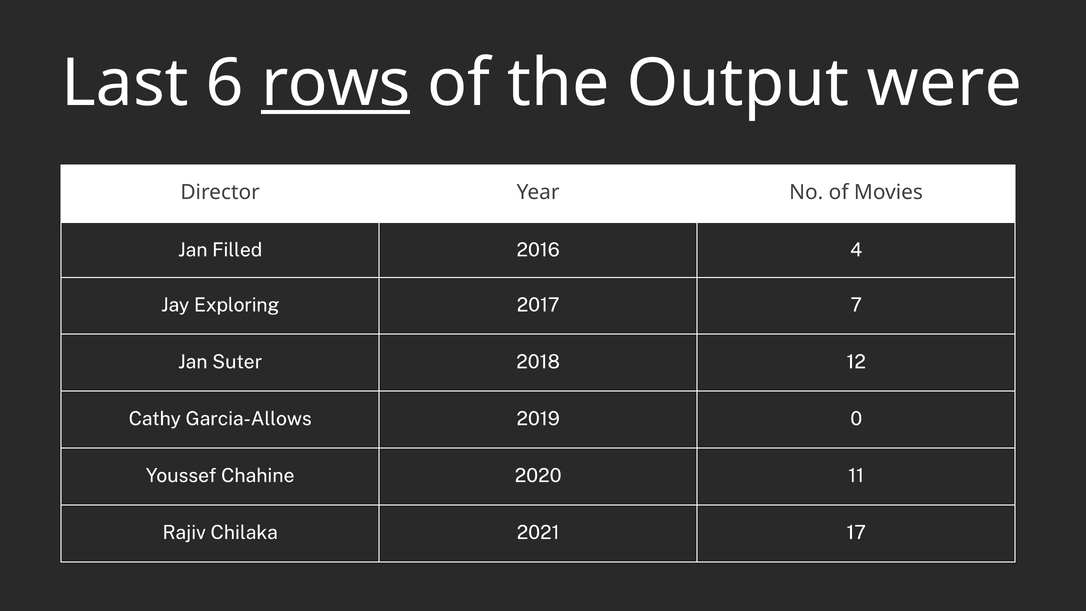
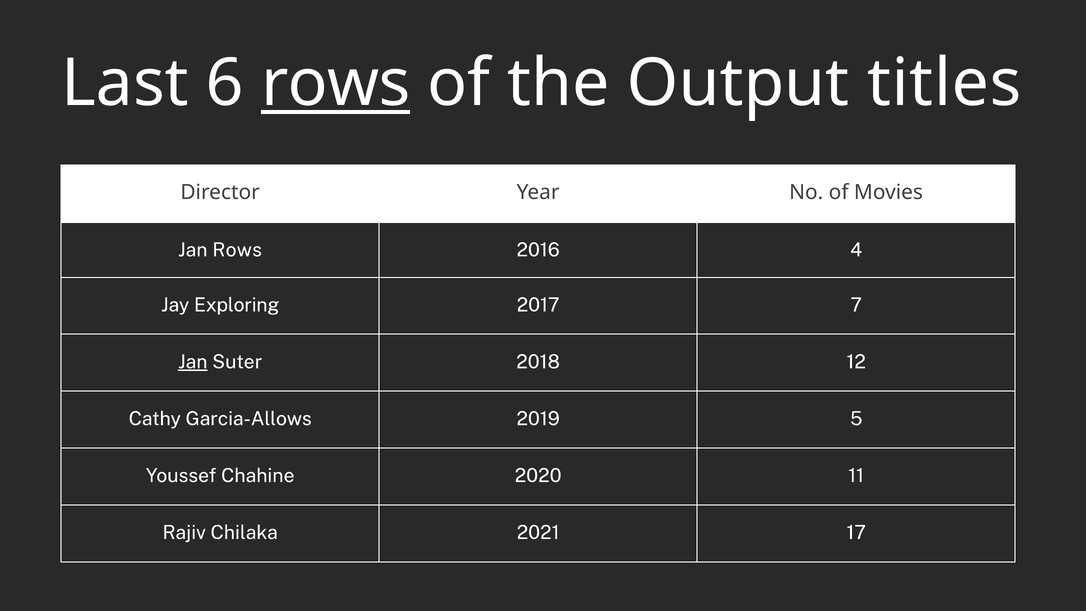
were: were -> titles
Jan Filled: Filled -> Rows
Jan at (193, 362) underline: none -> present
0: 0 -> 5
